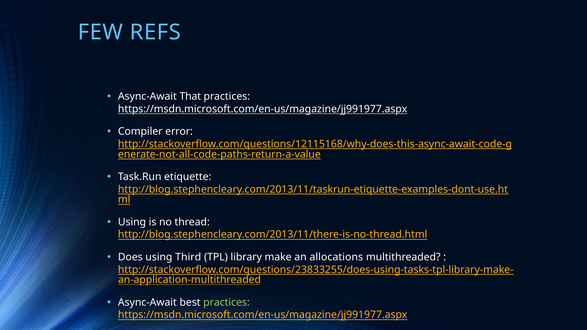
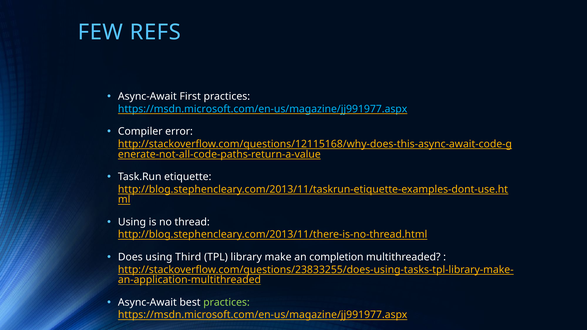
That: That -> First
https://msdn.microsoft.com/en-us/magazine/jj991977.aspx at (263, 109) colour: white -> light blue
allocations: allocations -> completion
